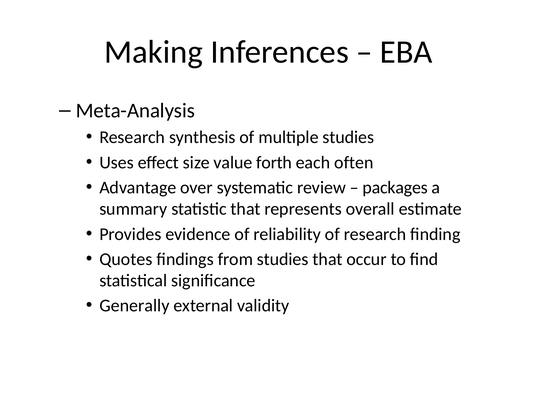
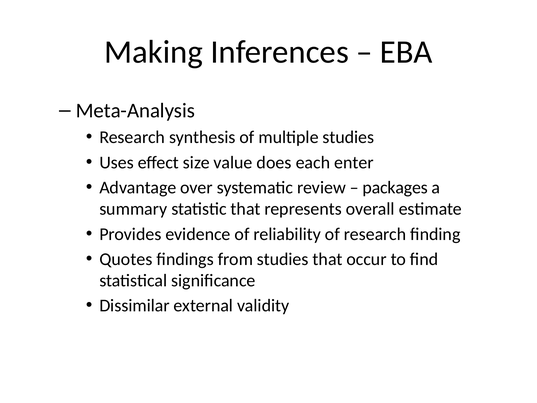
forth: forth -> does
often: often -> enter
Generally: Generally -> Dissimilar
